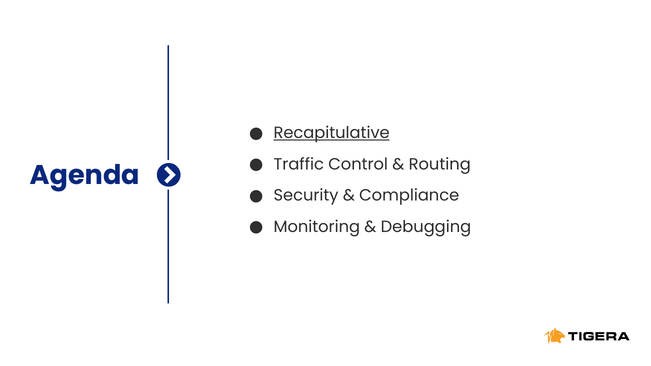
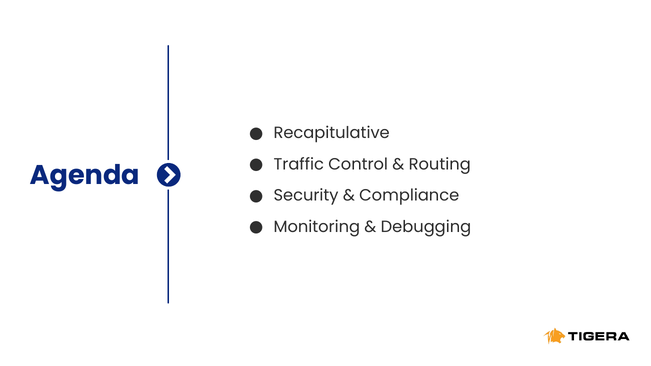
Recapitulative underline: present -> none
